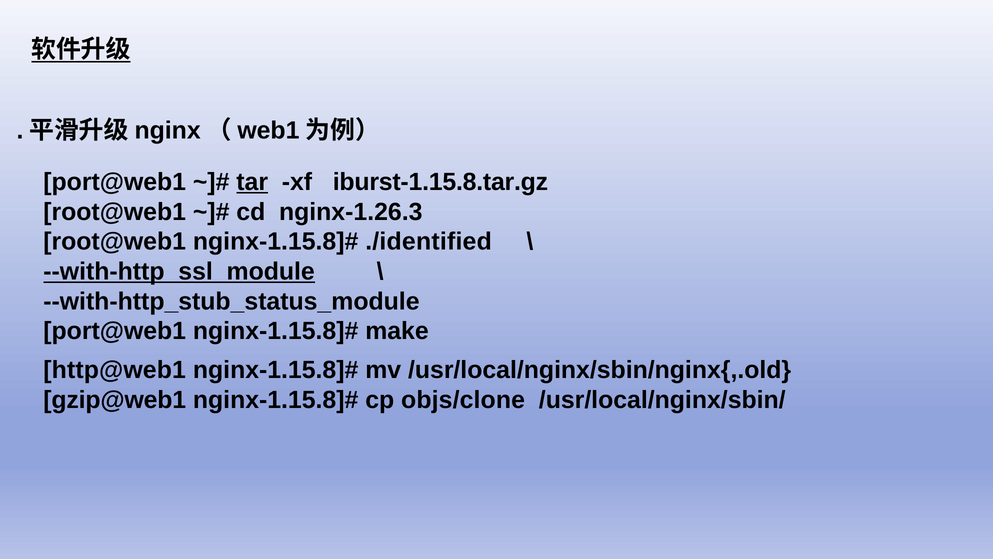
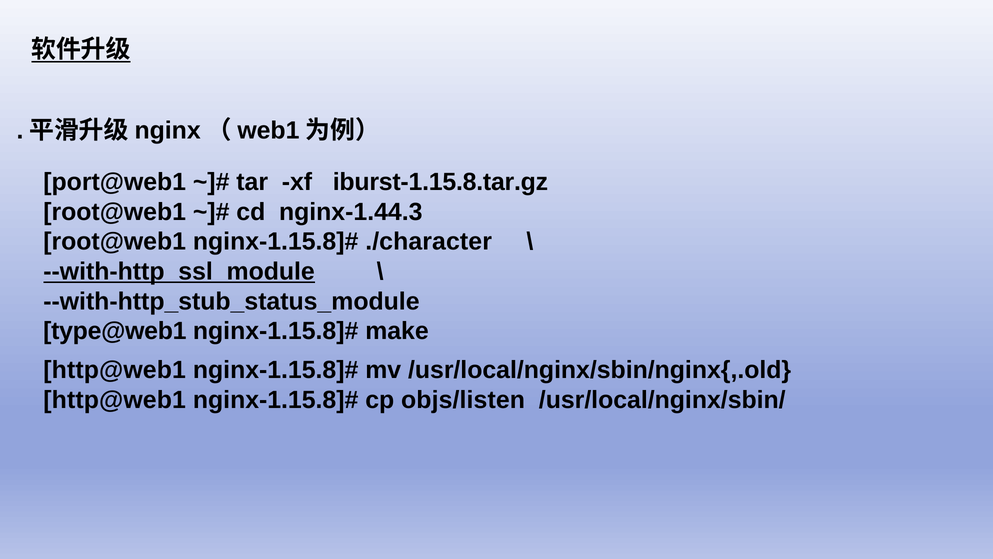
tar underline: present -> none
nginx-1.26.3: nginx-1.26.3 -> nginx-1.44.3
./identified: ./identified -> ./character
port@web1 at (115, 331): port@web1 -> type@web1
gzip@web1 at (115, 400): gzip@web1 -> http@web1
objs/clone: objs/clone -> objs/listen
